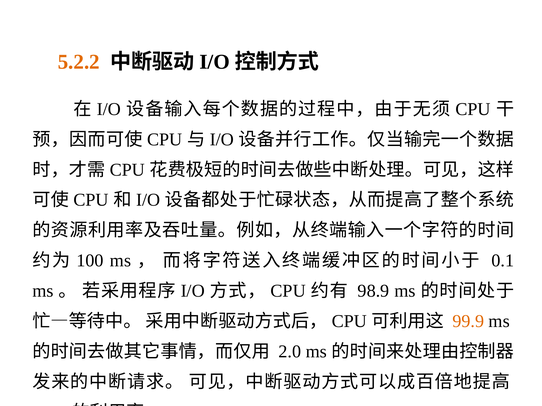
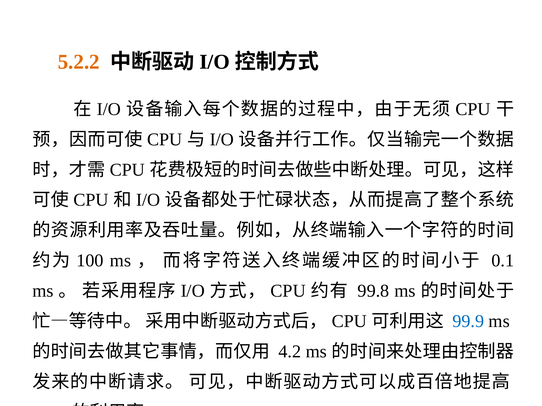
98.9: 98.9 -> 99.8
99.9 colour: orange -> blue
2.0: 2.0 -> 4.2
